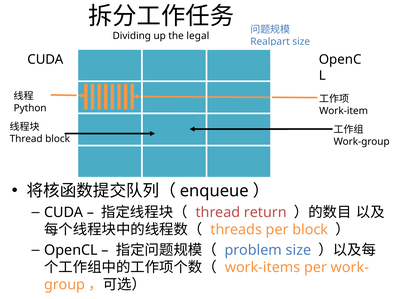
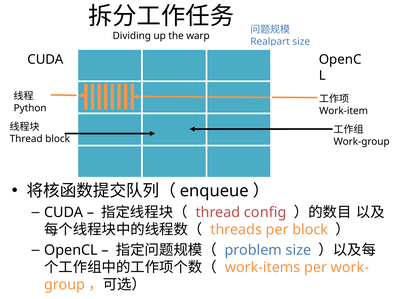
legal: legal -> warp
return: return -> config
